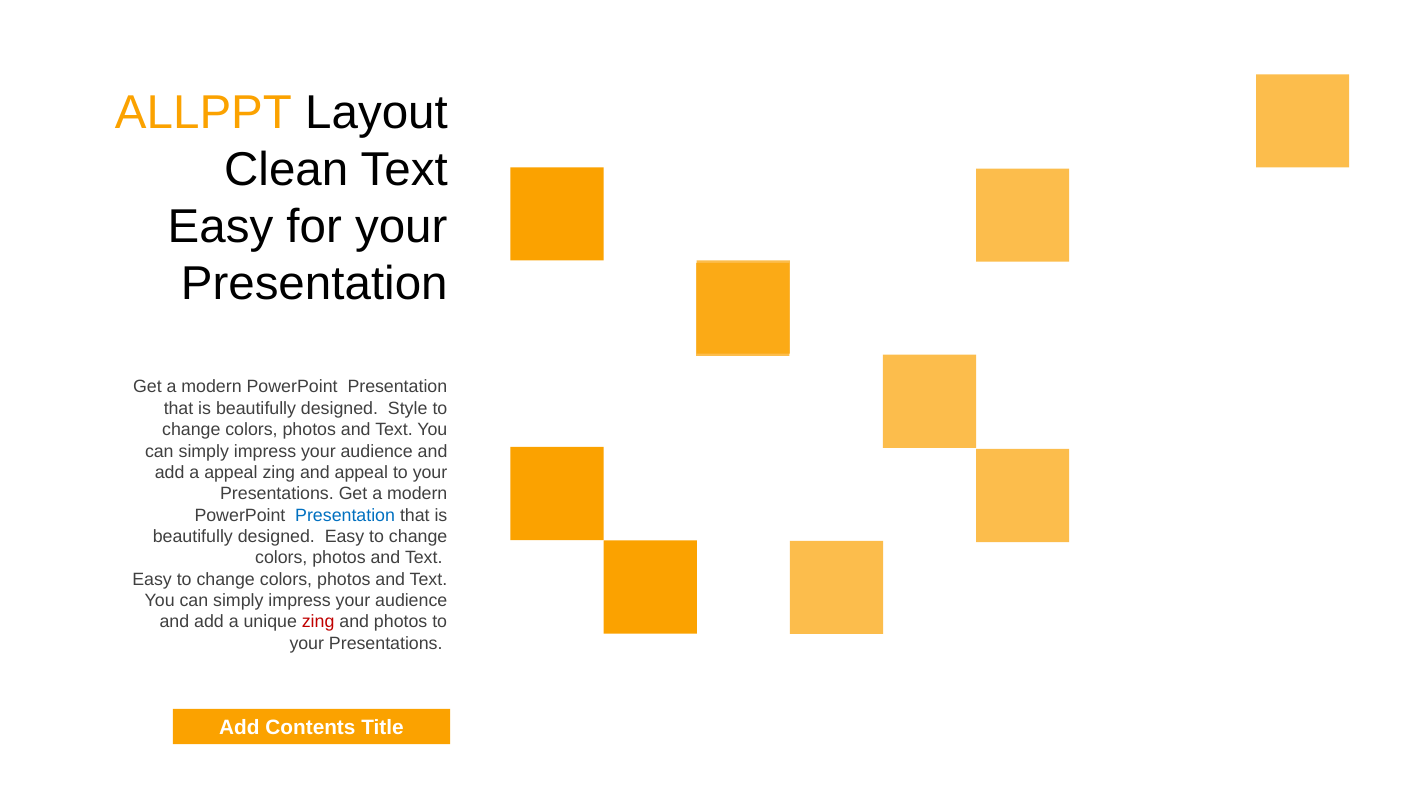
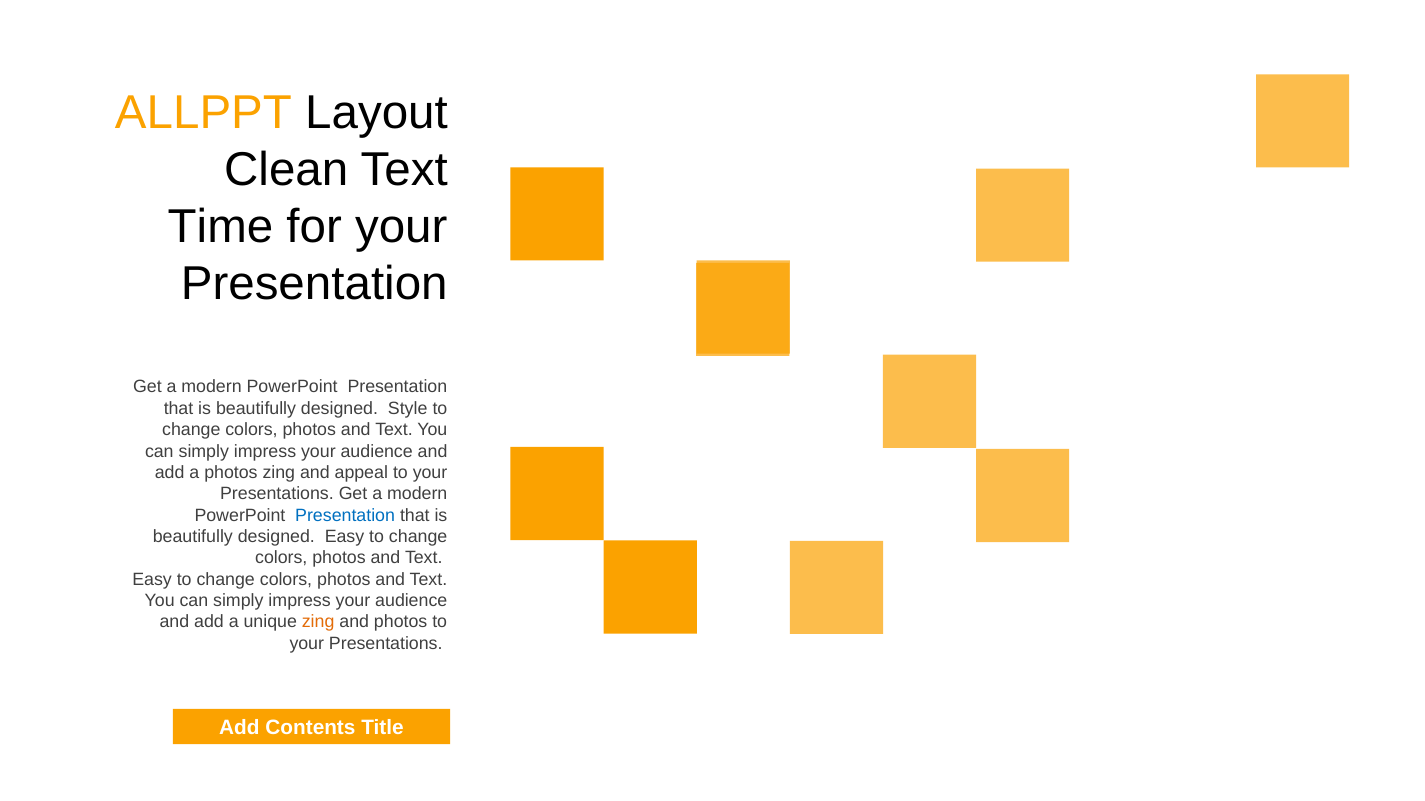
Easy at (221, 227): Easy -> Time
a appeal: appeal -> photos
zing at (318, 622) colour: red -> orange
